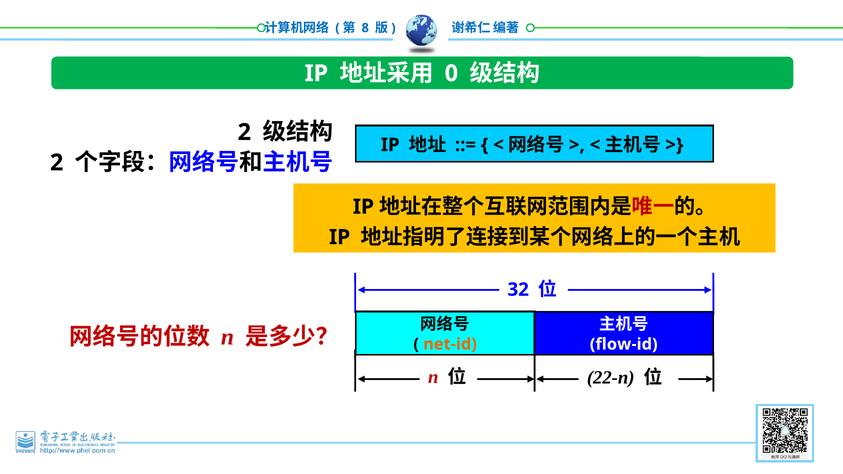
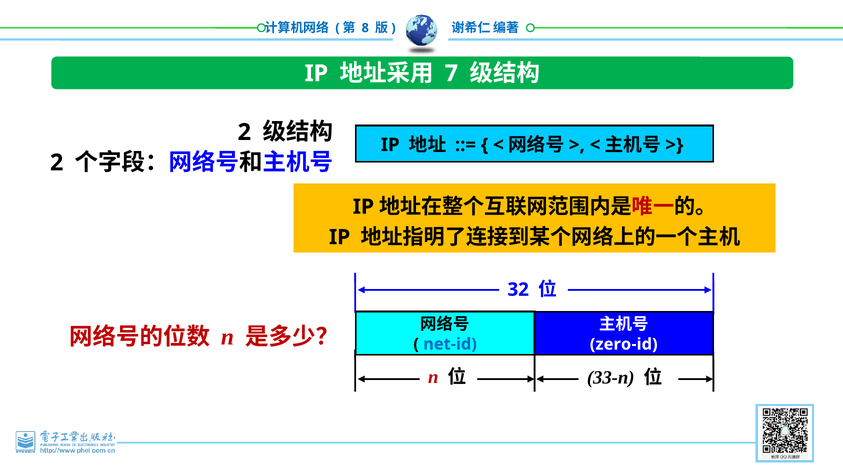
0: 0 -> 7
net-id colour: orange -> blue
flow-id: flow-id -> zero-id
22-n: 22-n -> 33-n
